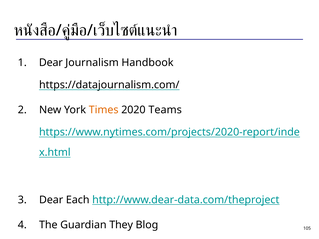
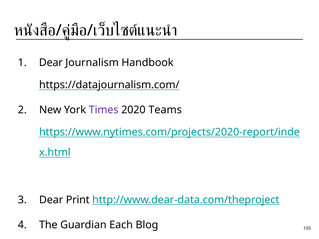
Times colour: orange -> purple
Each: Each -> Print
They: They -> Each
